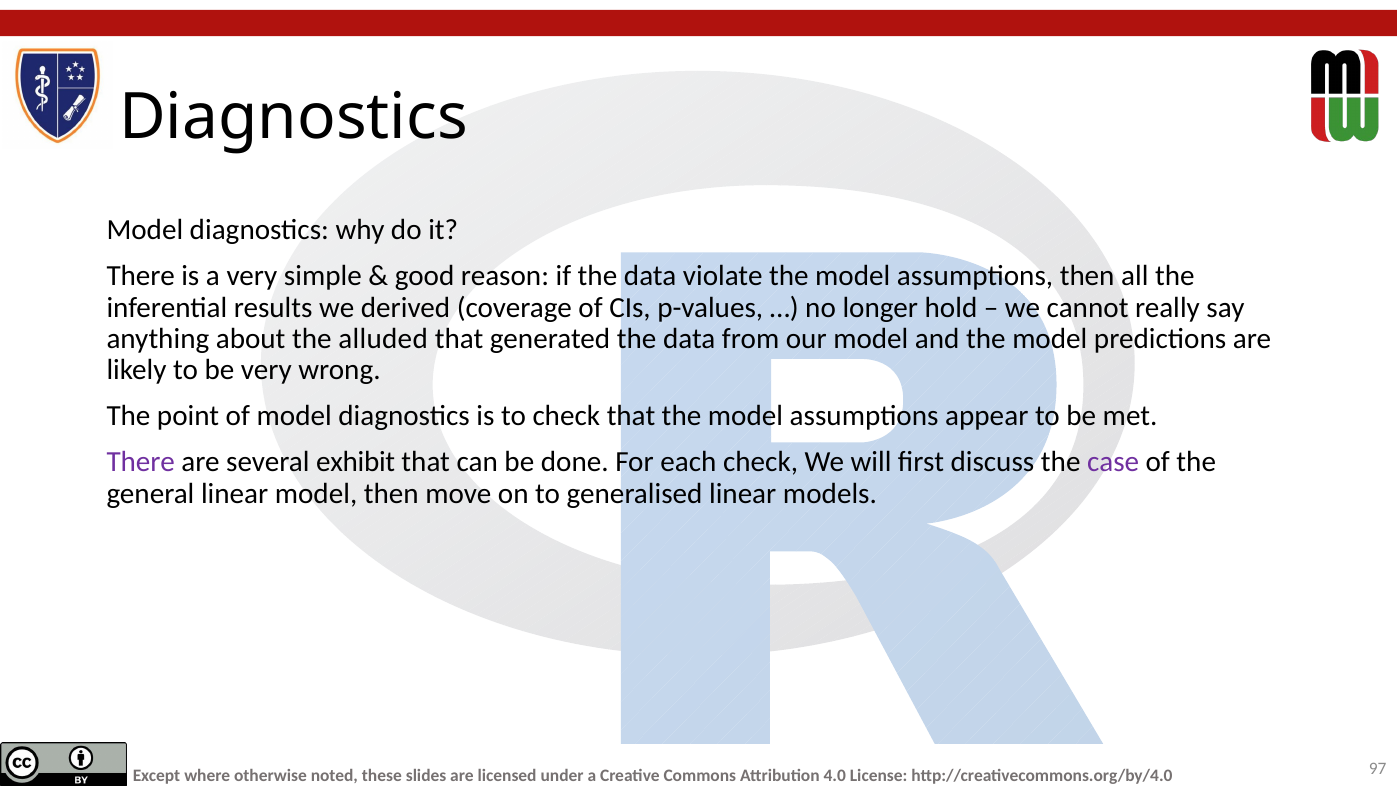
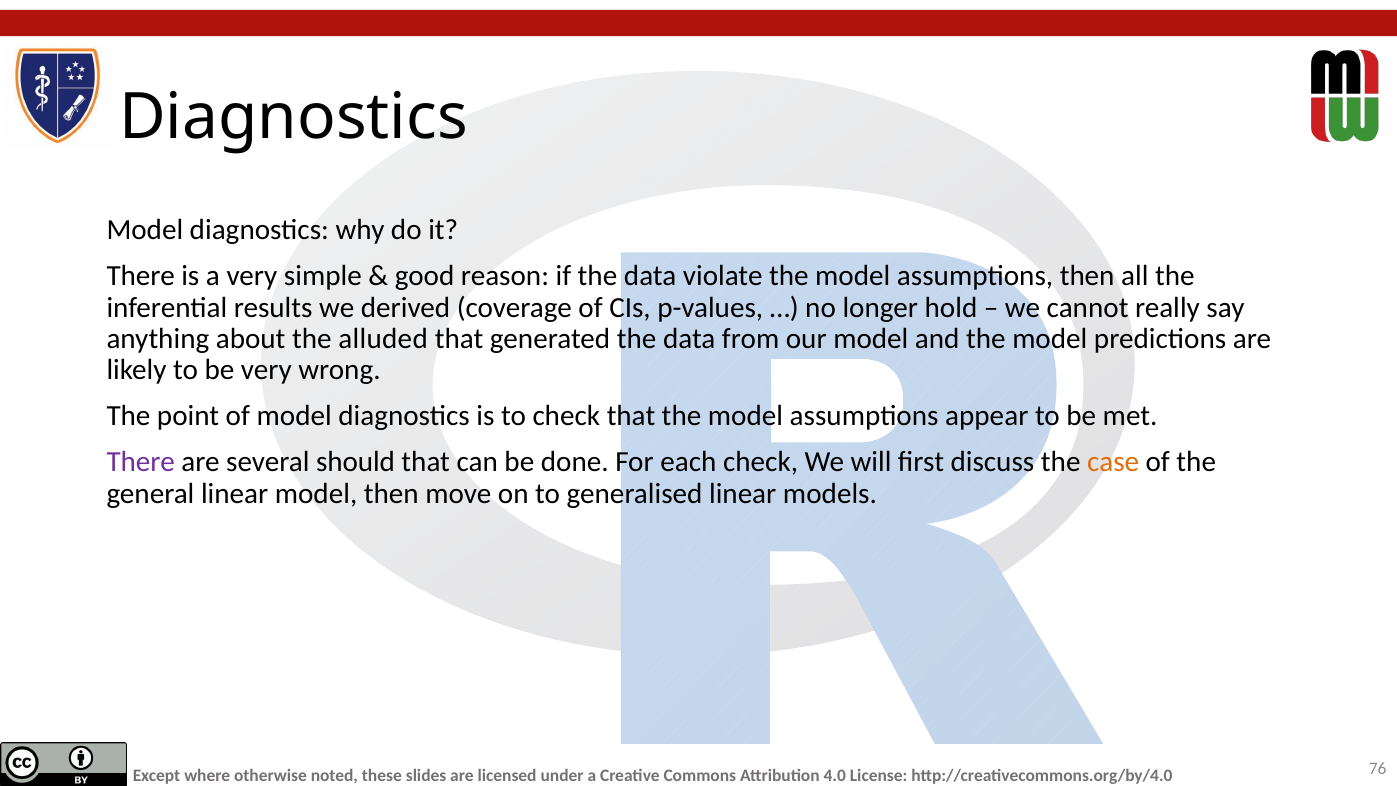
exhibit: exhibit -> should
case colour: purple -> orange
97: 97 -> 76
